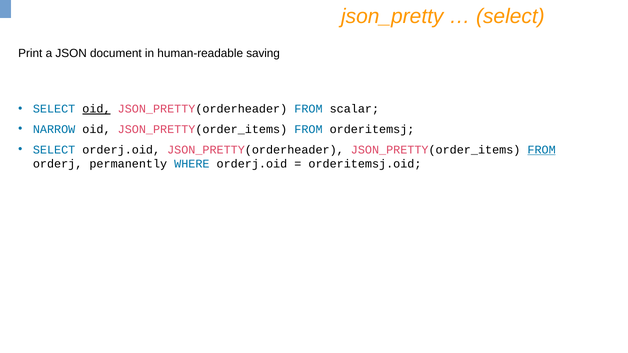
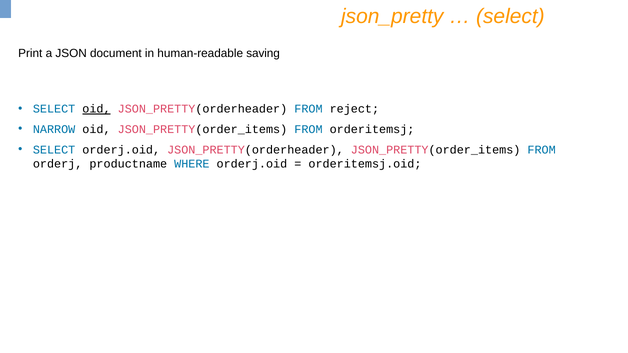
scalar: scalar -> reject
FROM at (542, 150) underline: present -> none
permanently: permanently -> productname
